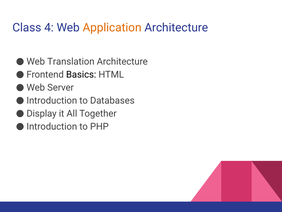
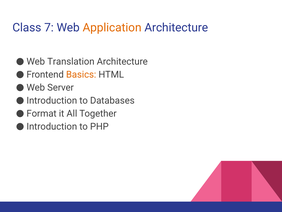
4: 4 -> 7
Basics colour: black -> orange
Display: Display -> Format
